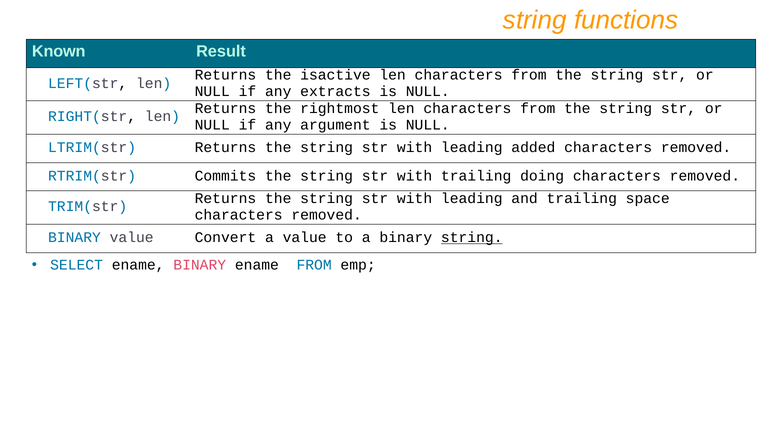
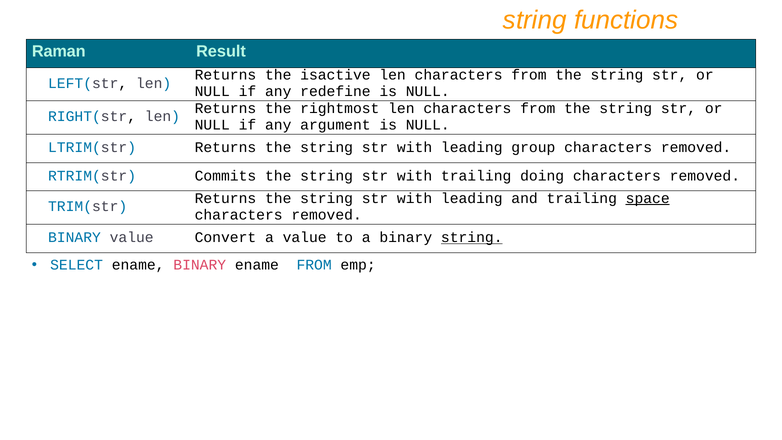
Known: Known -> Raman
extracts: extracts -> redefine
added: added -> group
space underline: none -> present
